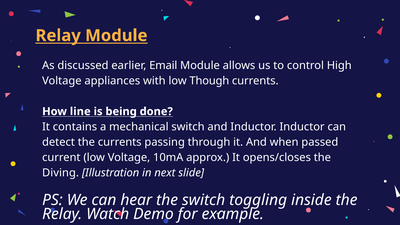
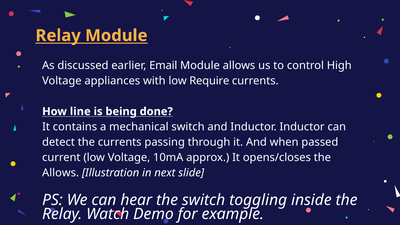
Though: Though -> Require
Diving at (61, 173): Diving -> Allows
